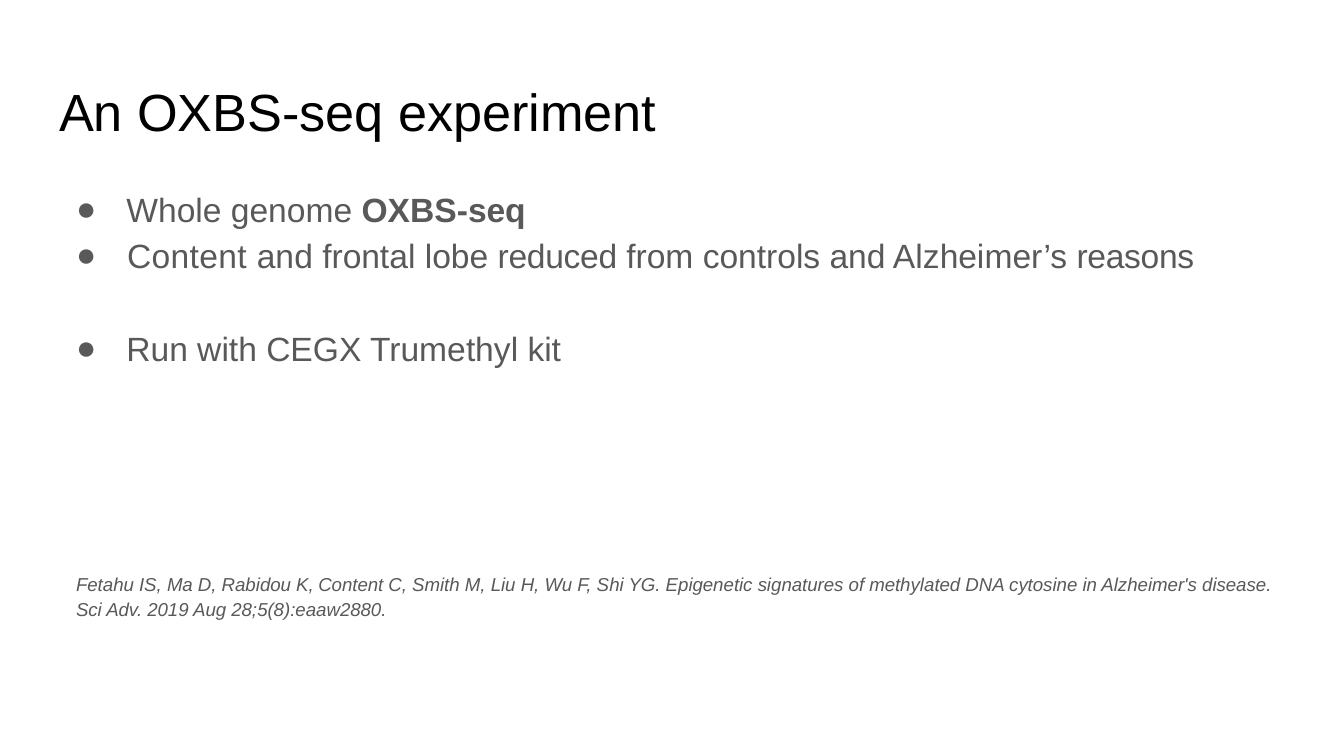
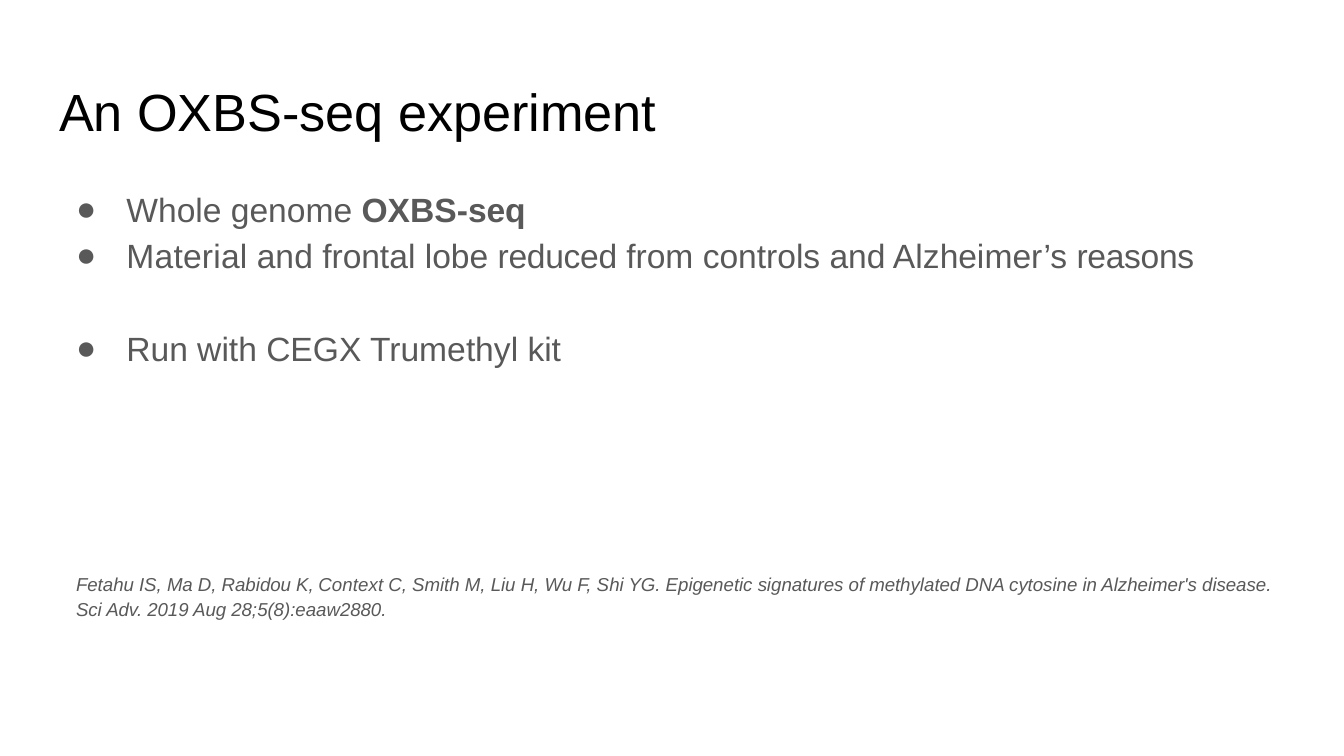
Content at (187, 258): Content -> Material
K Content: Content -> Context
